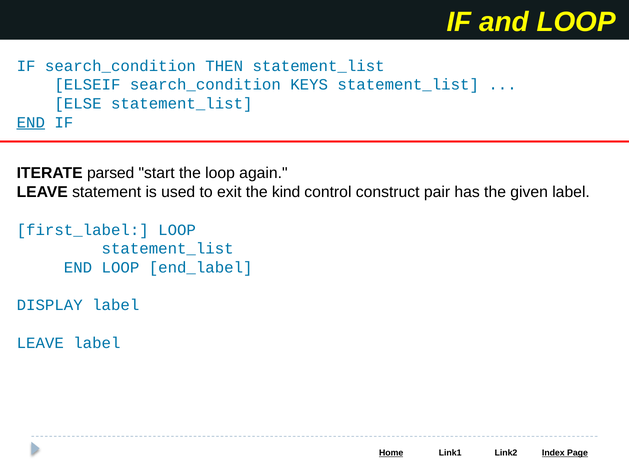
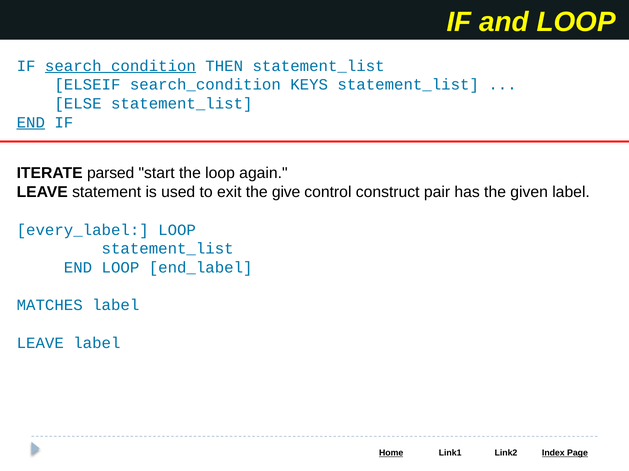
search_condition at (120, 66) underline: none -> present
kind: kind -> give
first_label: first_label -> every_label
DISPLAY: DISPLAY -> MATCHES
